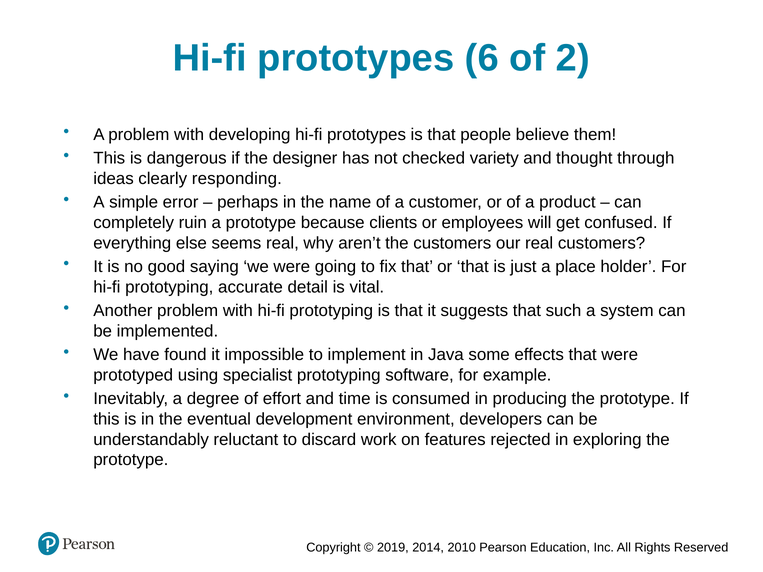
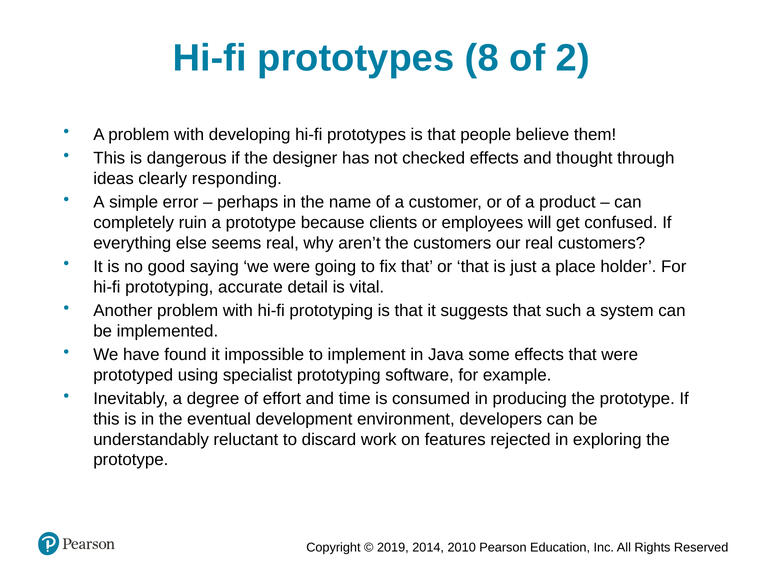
6: 6 -> 8
checked variety: variety -> effects
